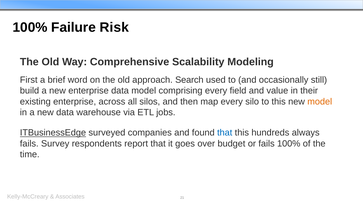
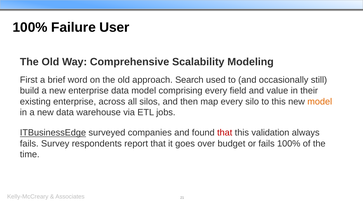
Risk: Risk -> User
that at (225, 133) colour: blue -> red
hundreds: hundreds -> validation
